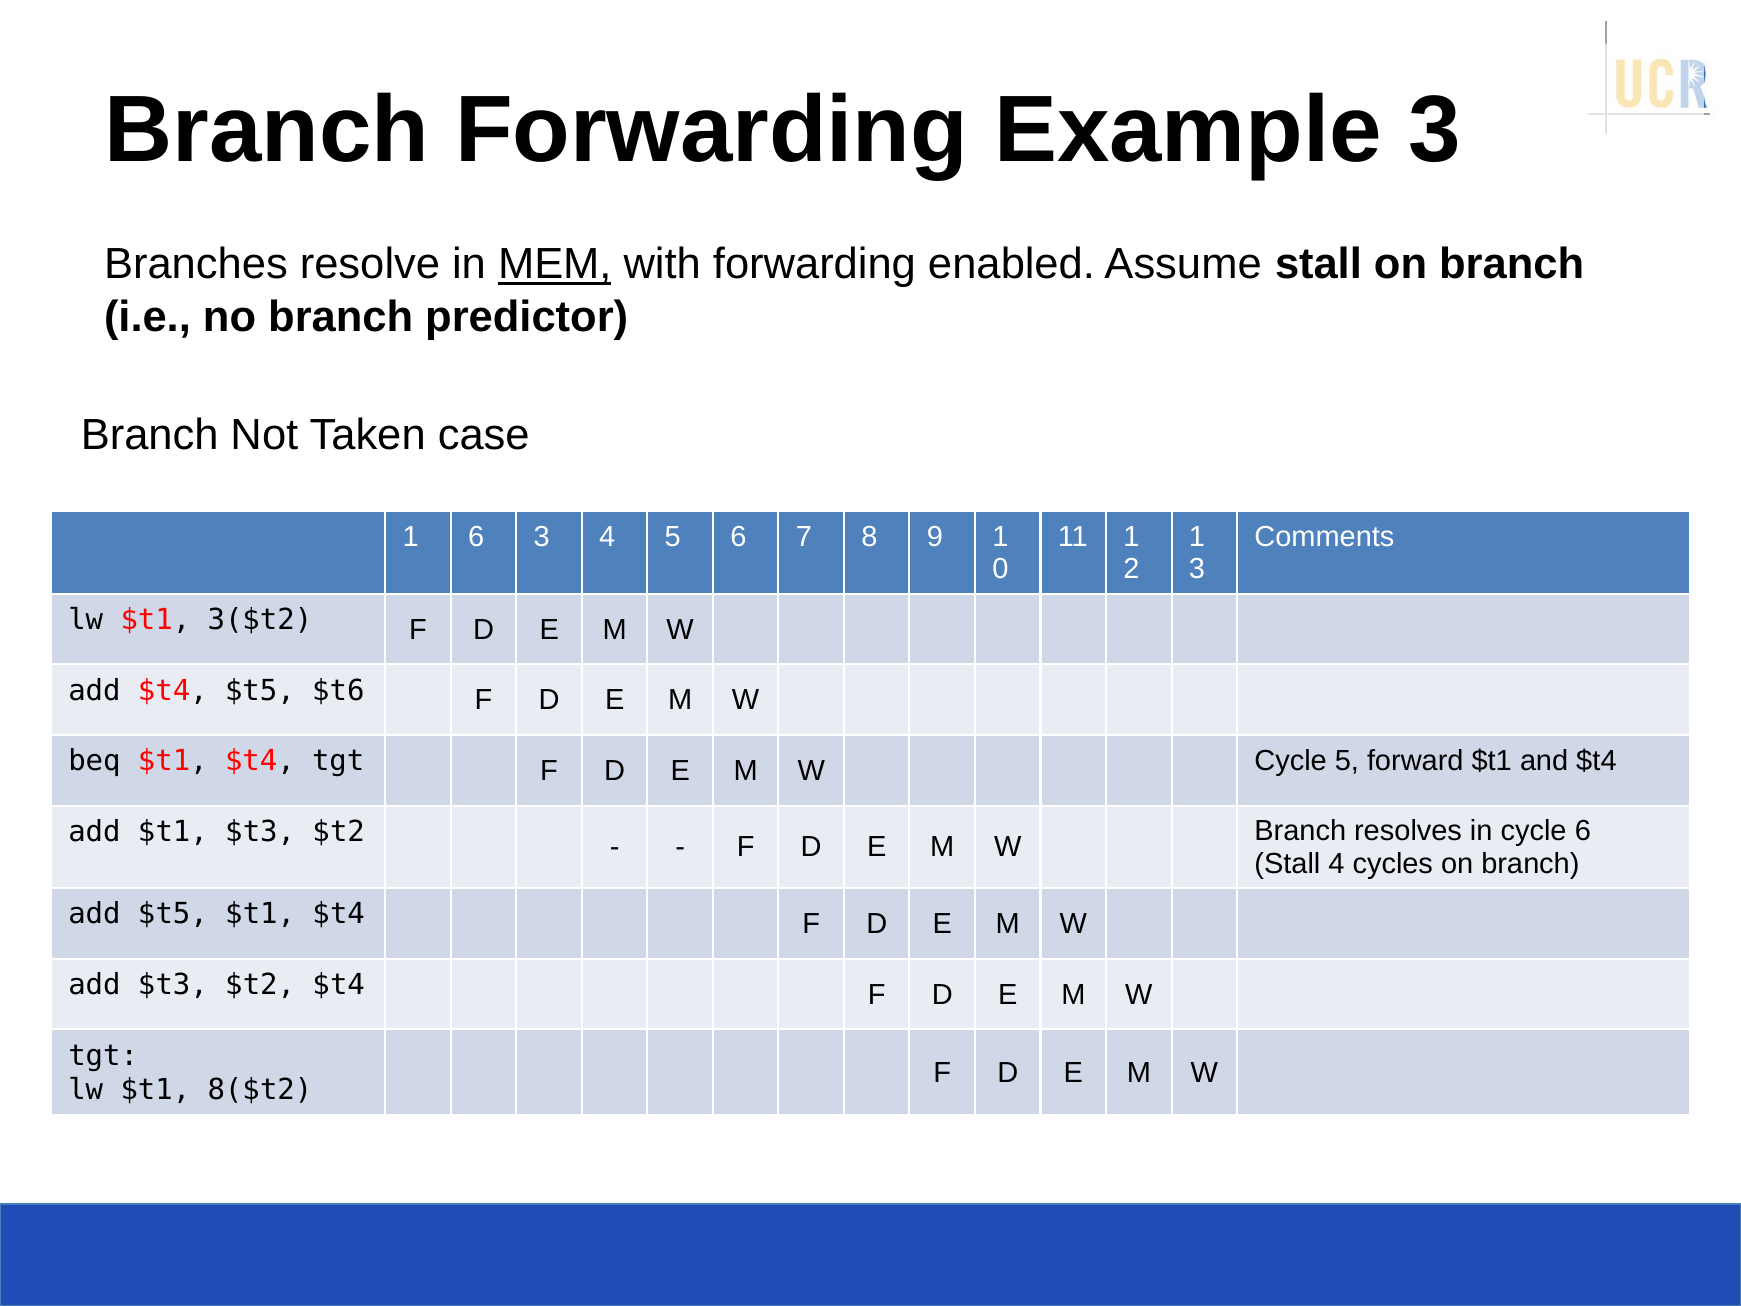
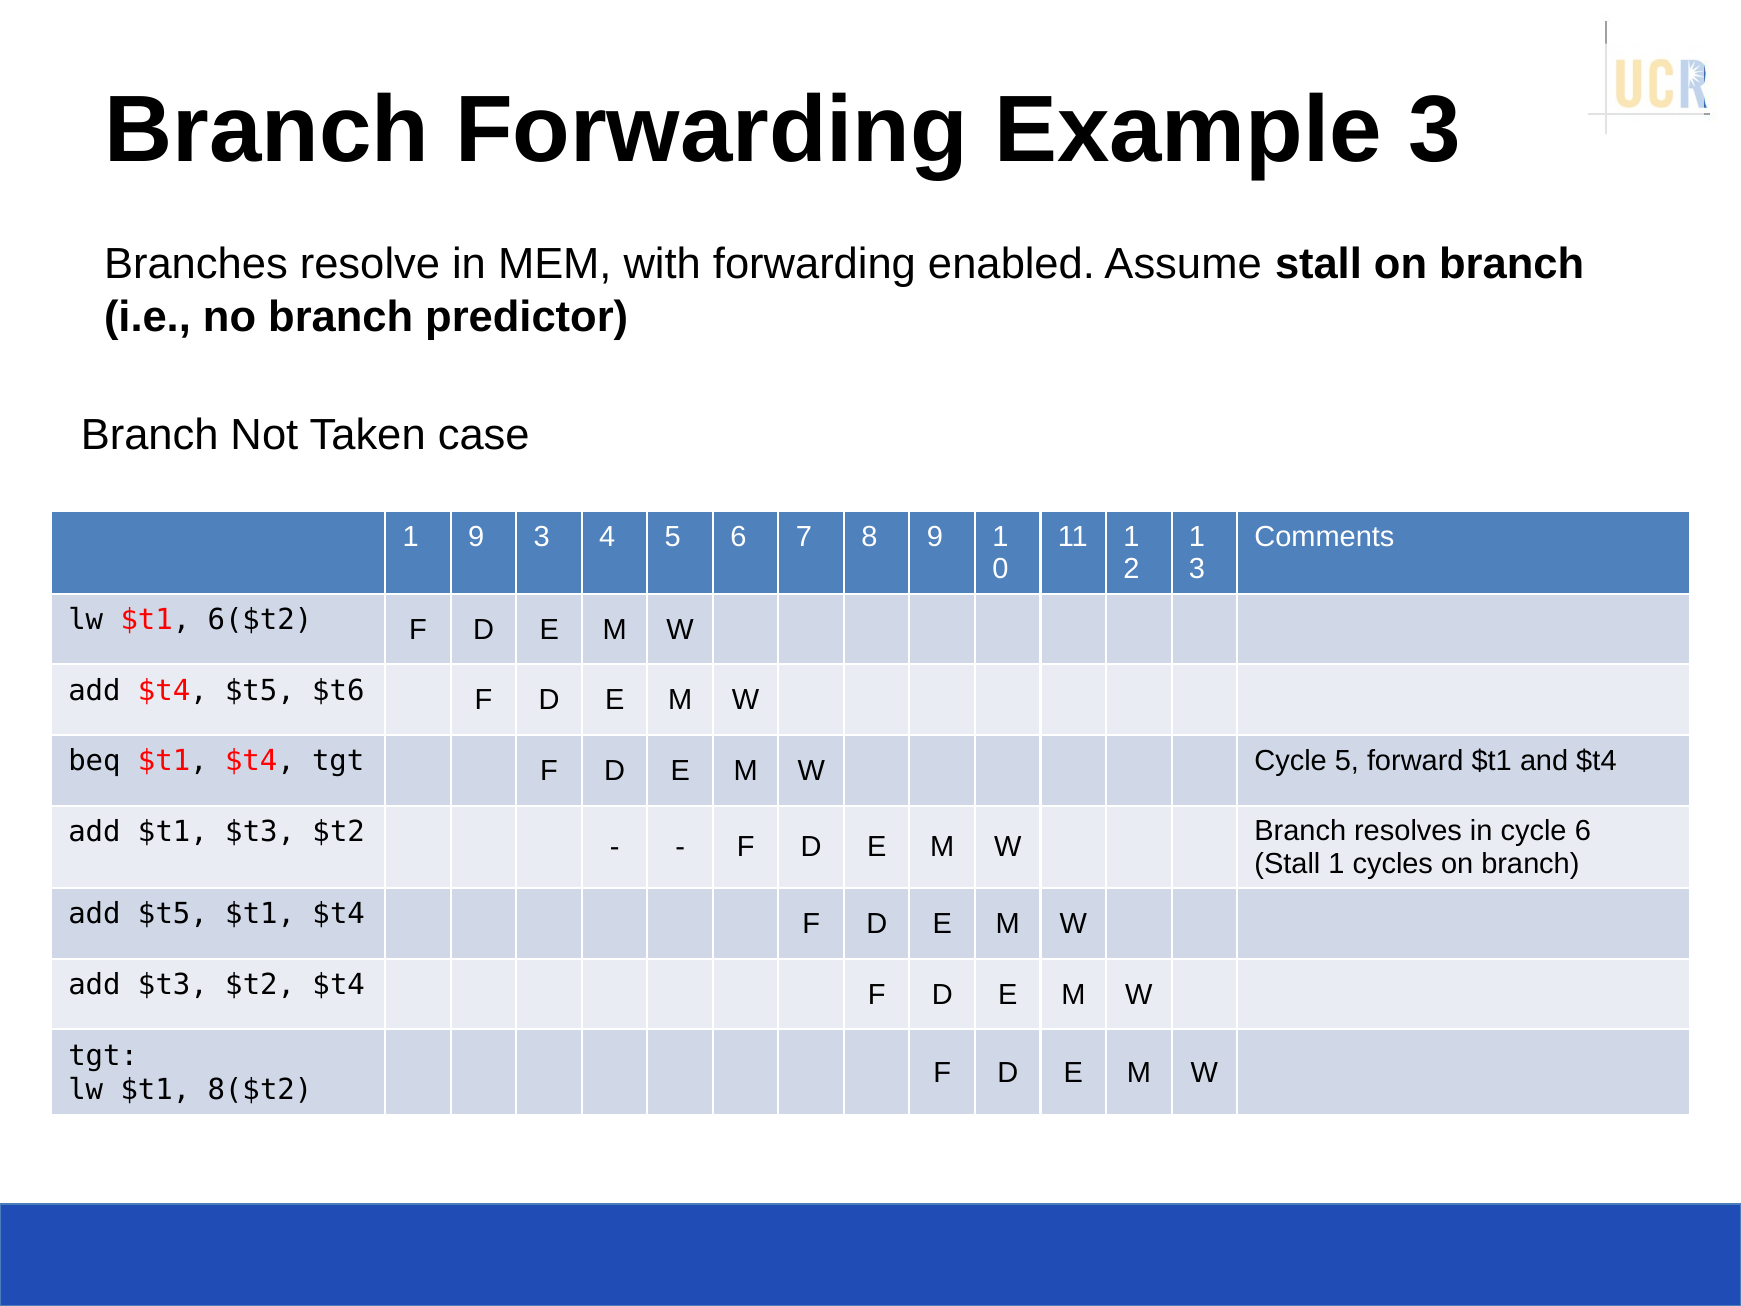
MEM underline: present -> none
1 6: 6 -> 9
3($t2: 3($t2 -> 6($t2
Stall 4: 4 -> 1
